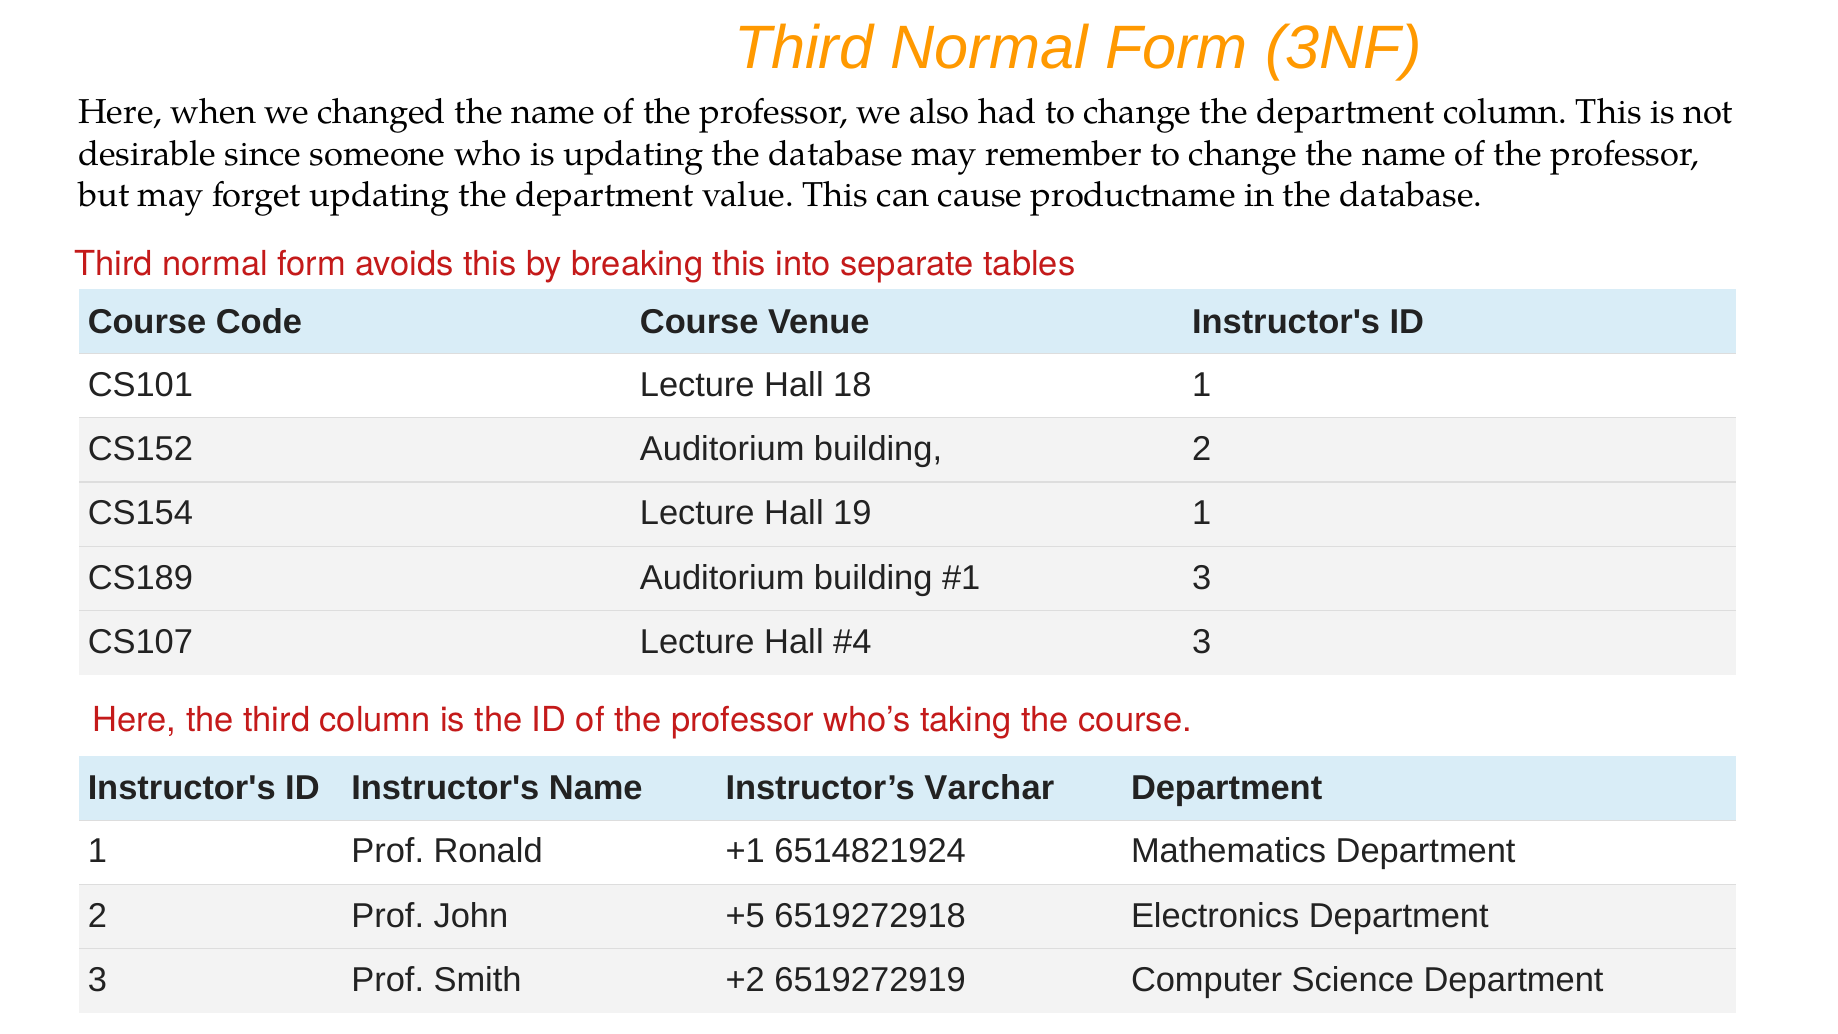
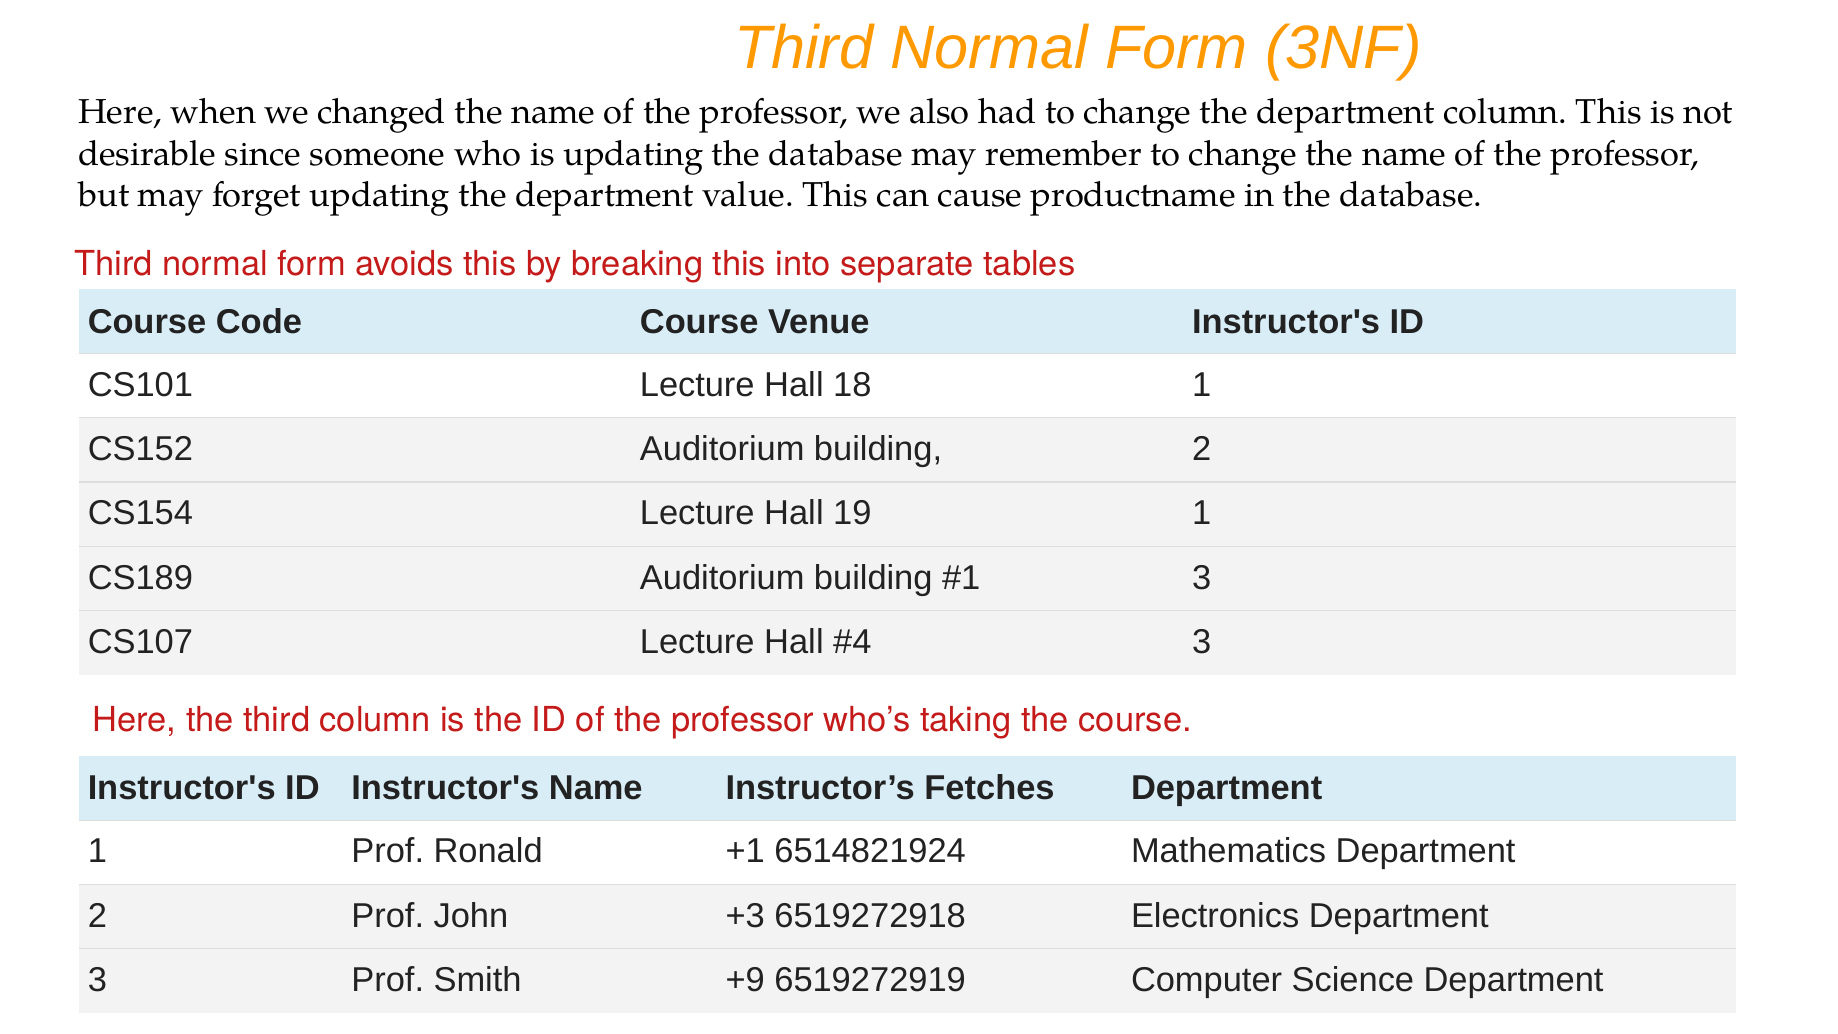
Varchar: Varchar -> Fetches
+5: +5 -> +3
+2: +2 -> +9
